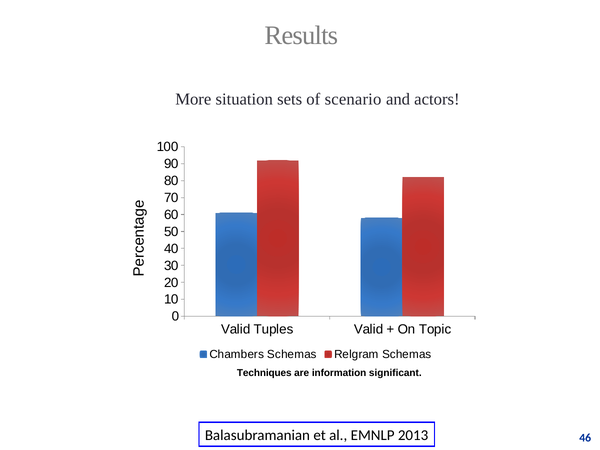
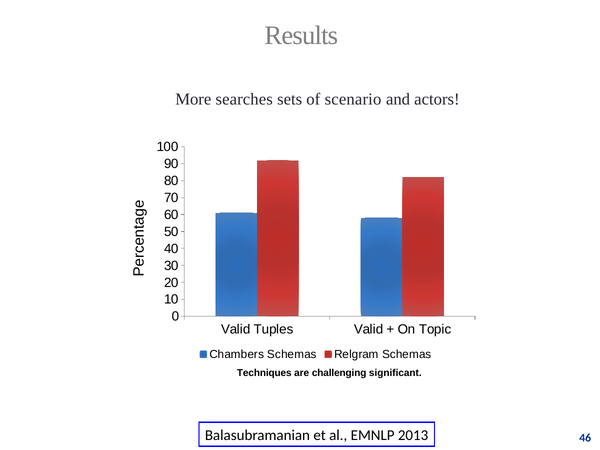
situation: situation -> searches
information: information -> challenging
